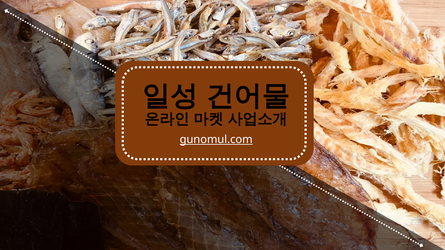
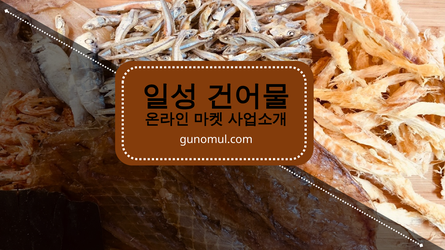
gunomul.com underline: present -> none
